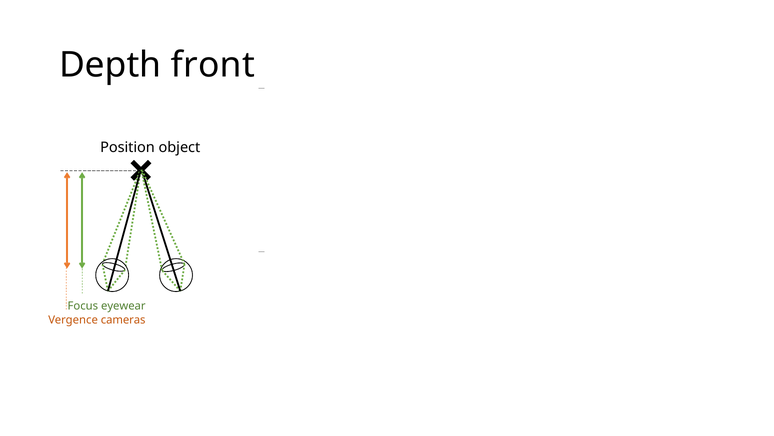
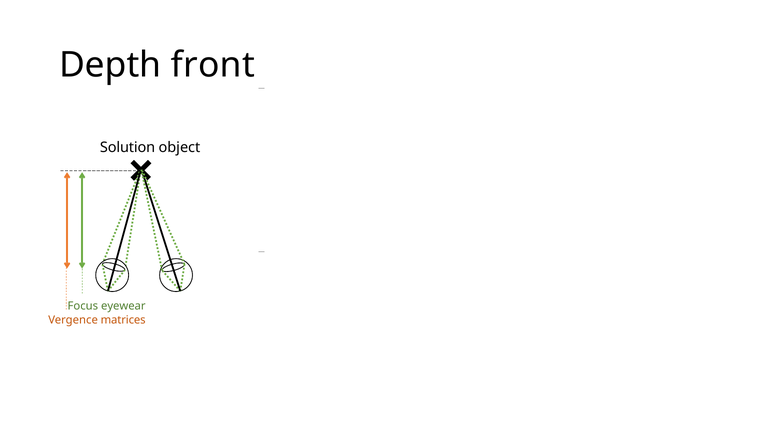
Position: Position -> Solution
cameras: cameras -> matrices
